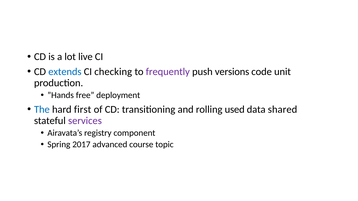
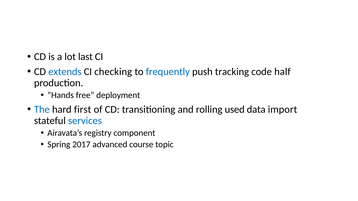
live: live -> last
frequently colour: purple -> blue
versions: versions -> tracking
unit: unit -> half
shared: shared -> import
services colour: purple -> blue
